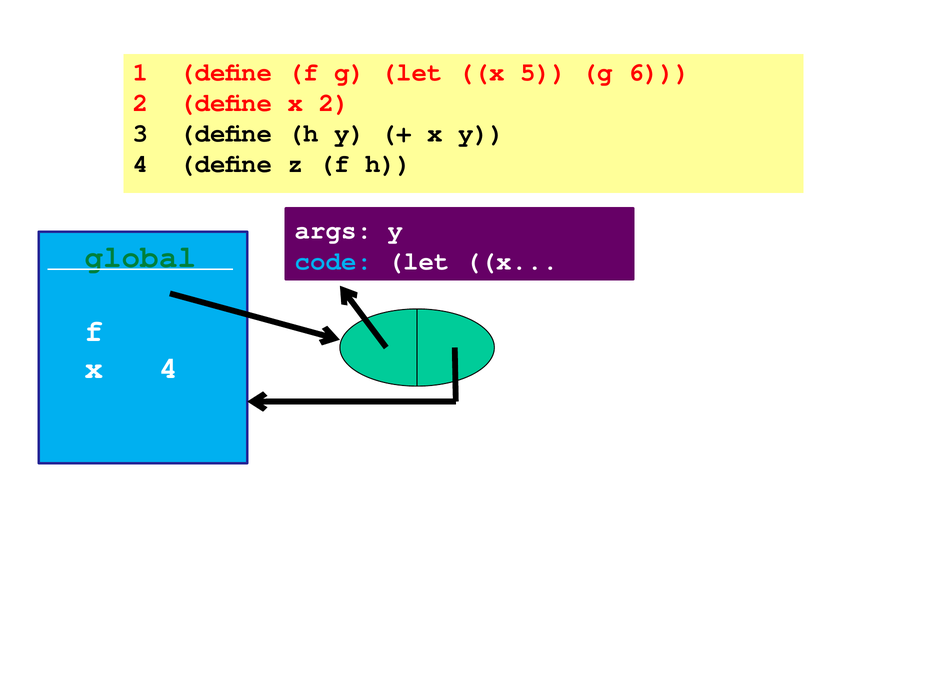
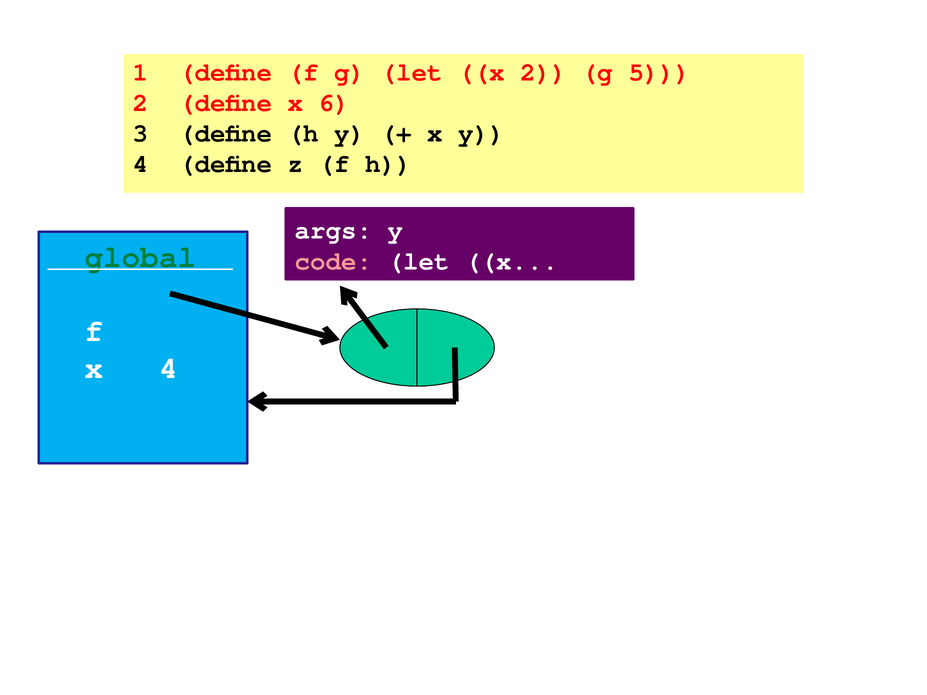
x 5: 5 -> 2
6: 6 -> 5
x 2: 2 -> 6
code colour: light blue -> pink
